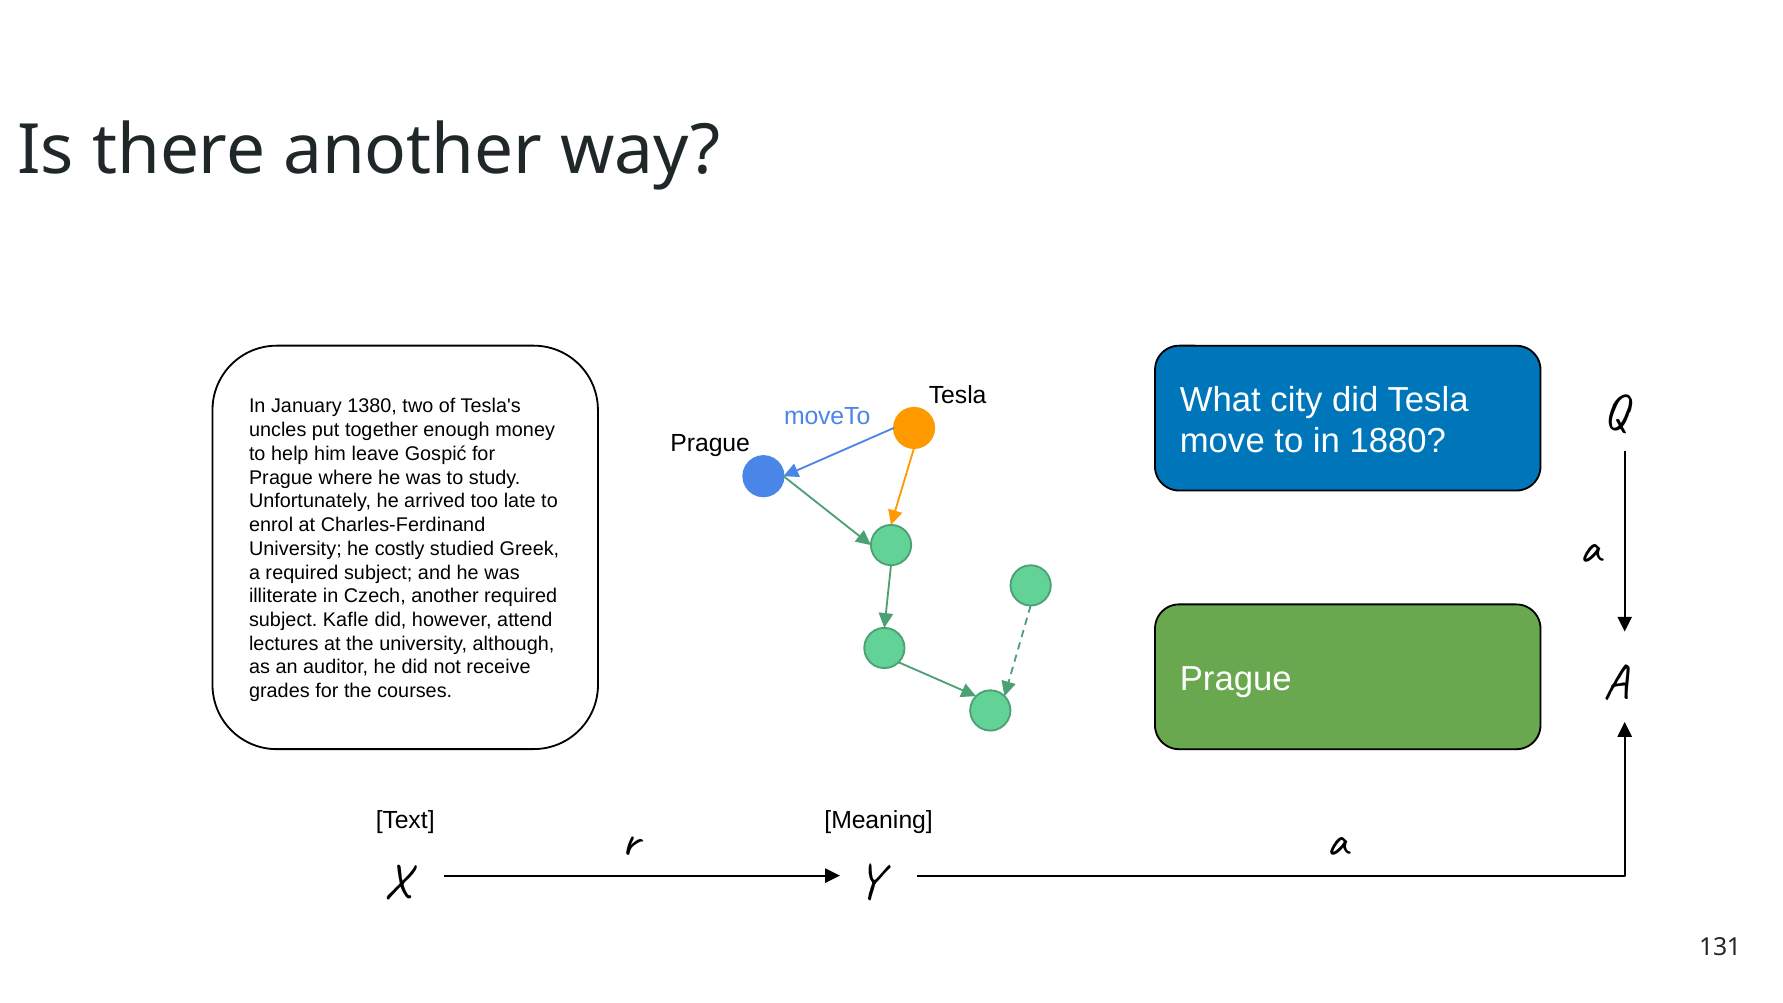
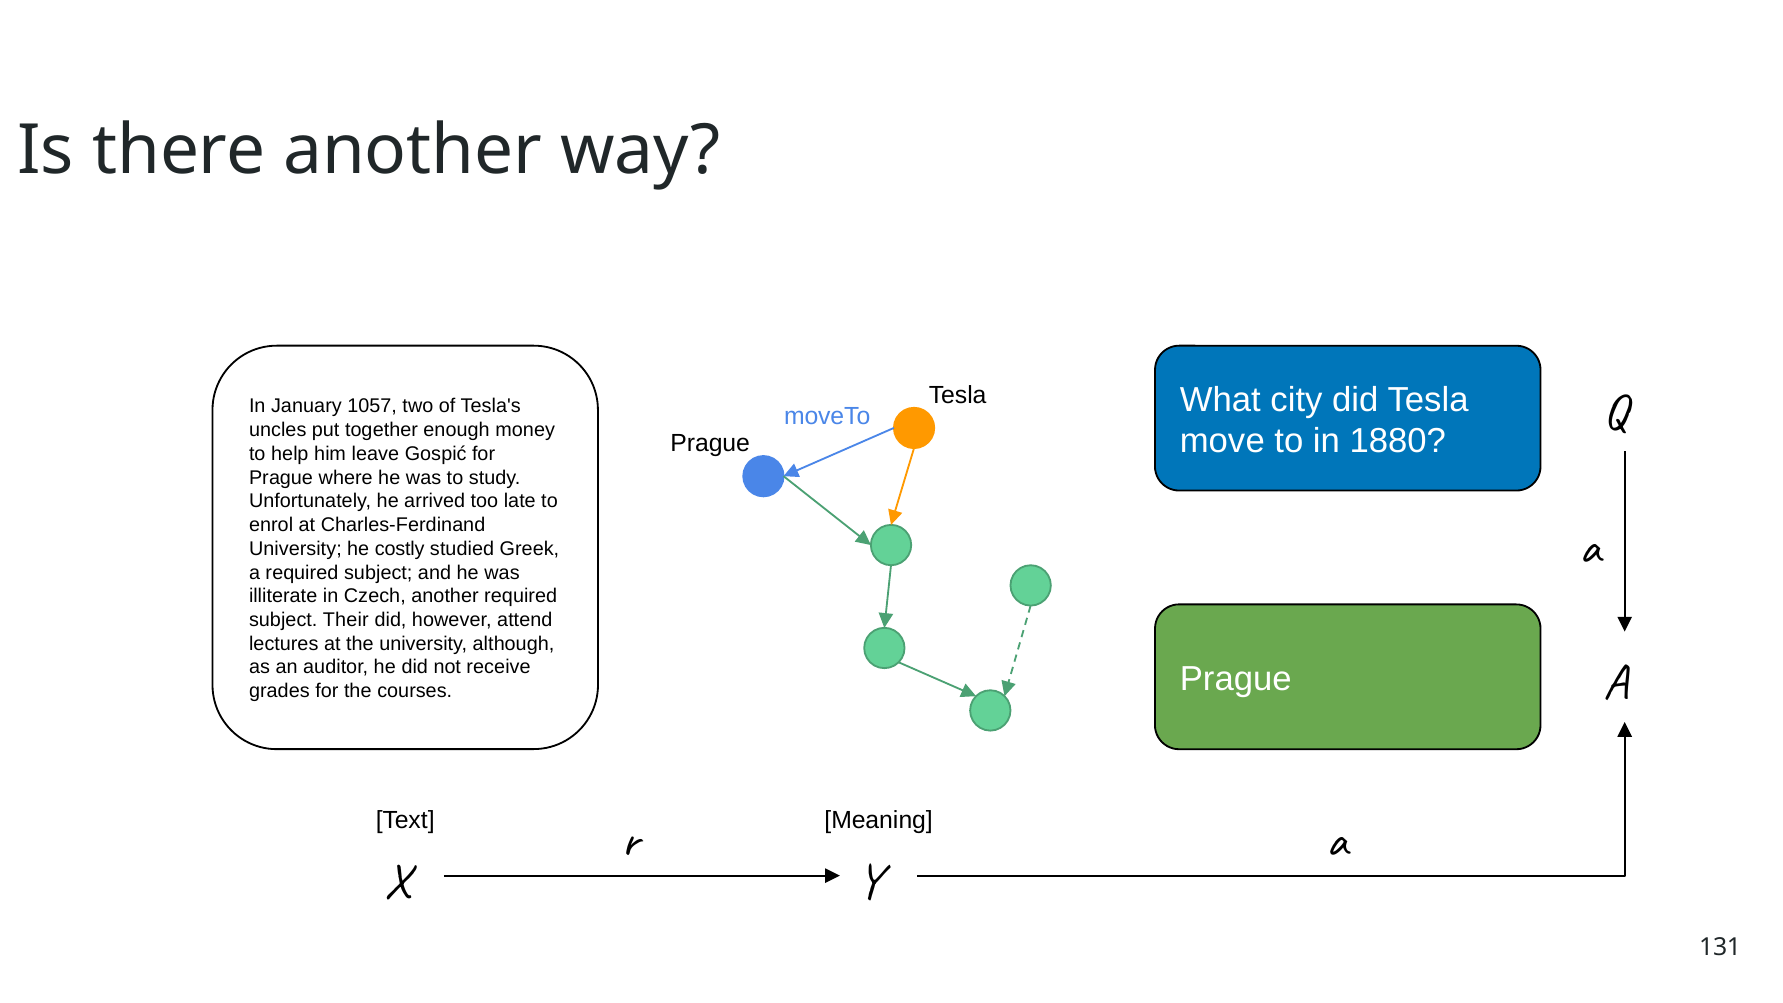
1380: 1380 -> 1057
Kafle: Kafle -> Their
